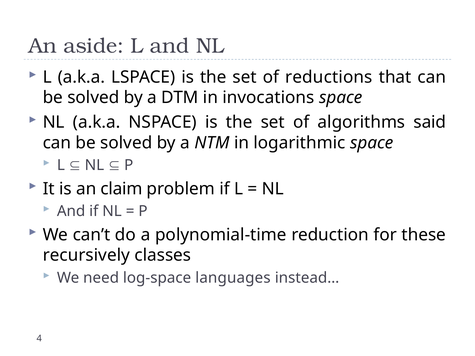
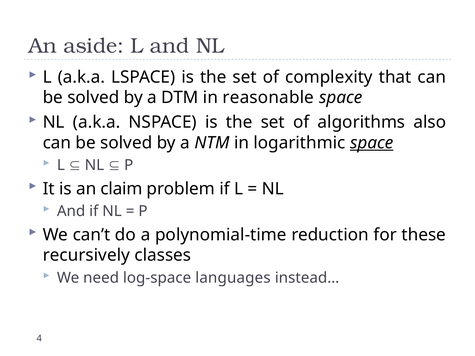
reductions: reductions -> complexity
invocations: invocations -> reasonable
said: said -> also
space at (372, 143) underline: none -> present
